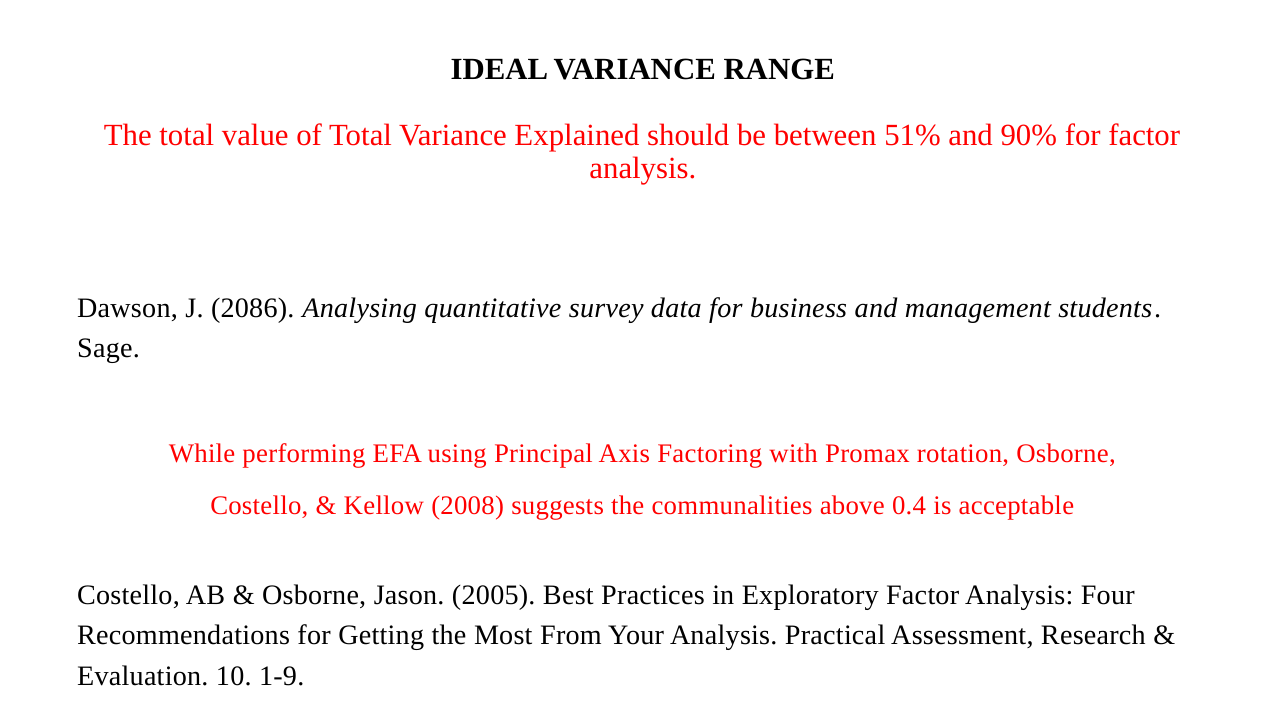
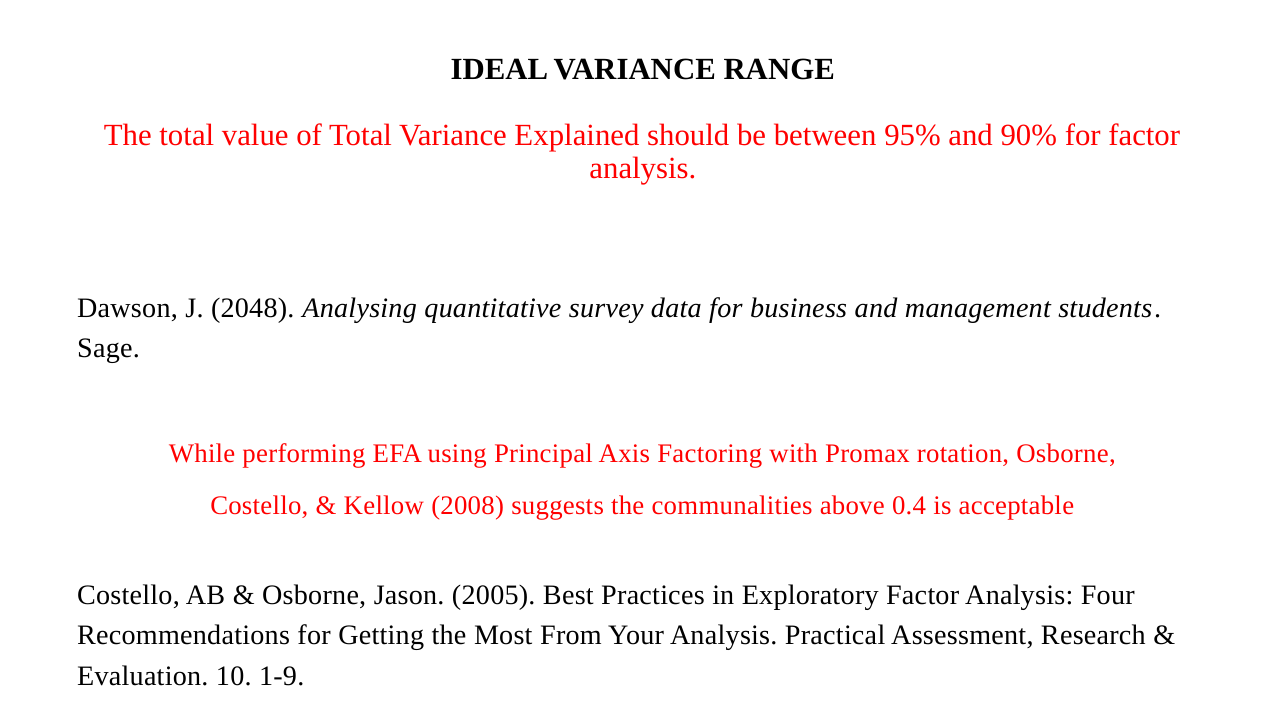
51%: 51% -> 95%
2086: 2086 -> 2048
